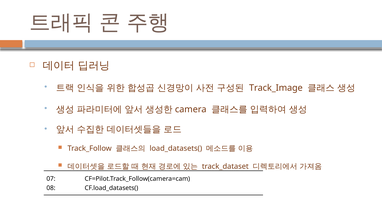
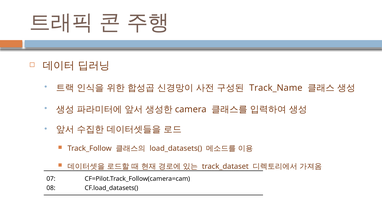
Track_Image: Track_Image -> Track_Name
